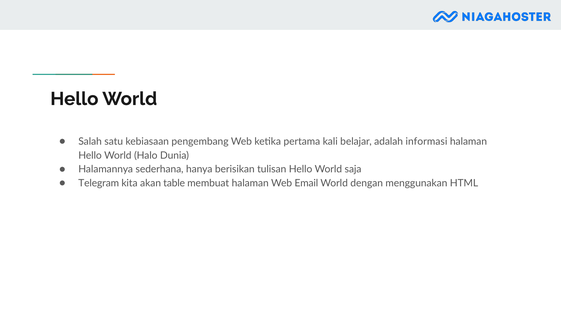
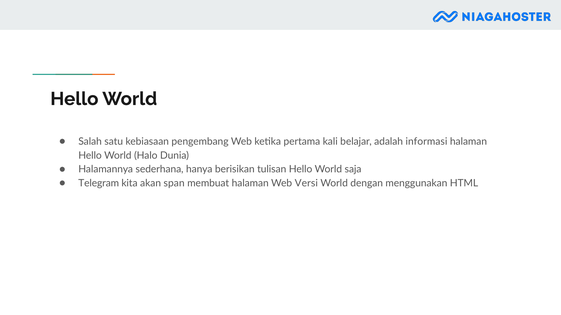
table: table -> span
Email: Email -> Versi
